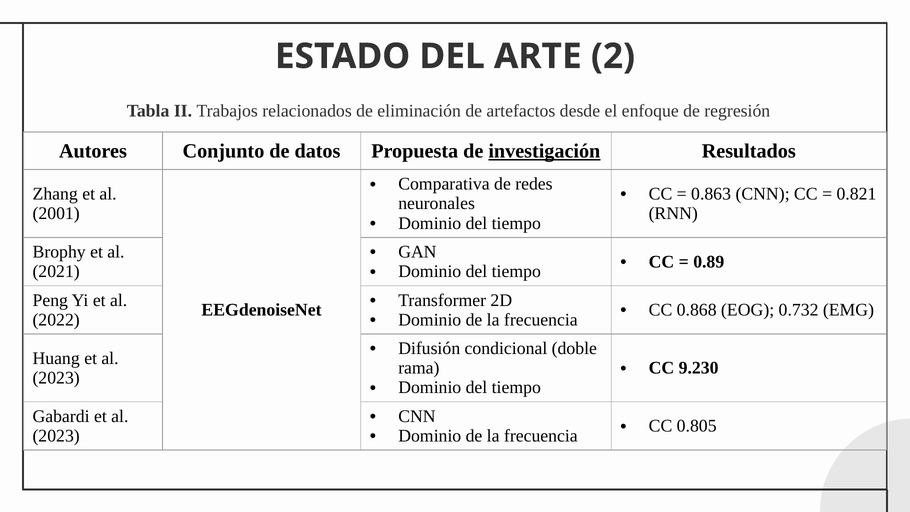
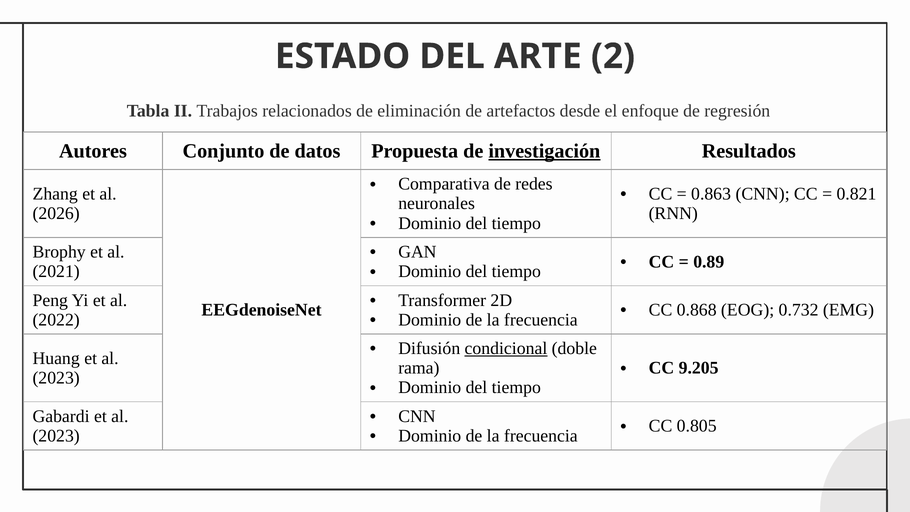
2001: 2001 -> 2026
condicional underline: none -> present
9.230: 9.230 -> 9.205
